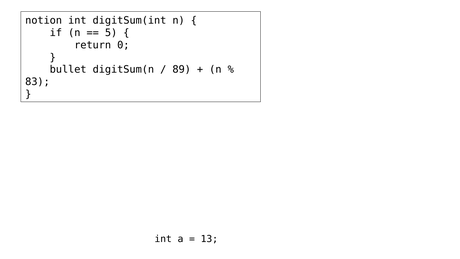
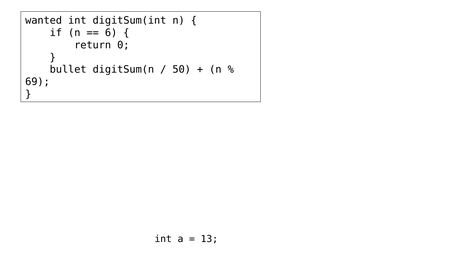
notion: notion -> wanted
5: 5 -> 6
89: 89 -> 50
83: 83 -> 69
